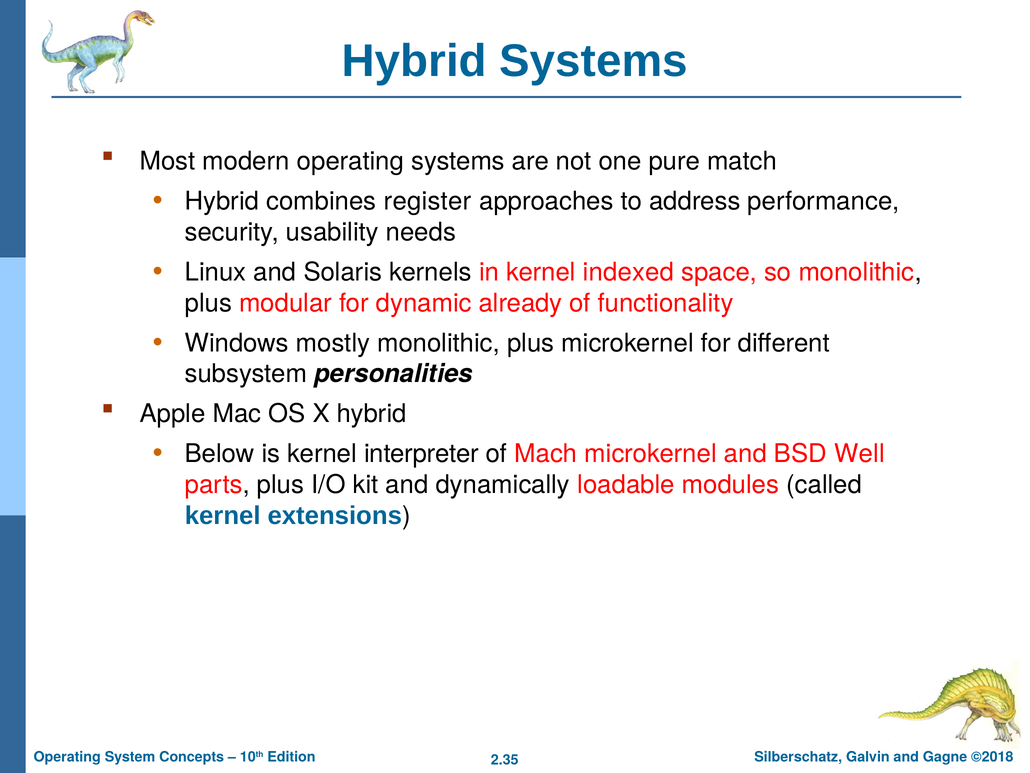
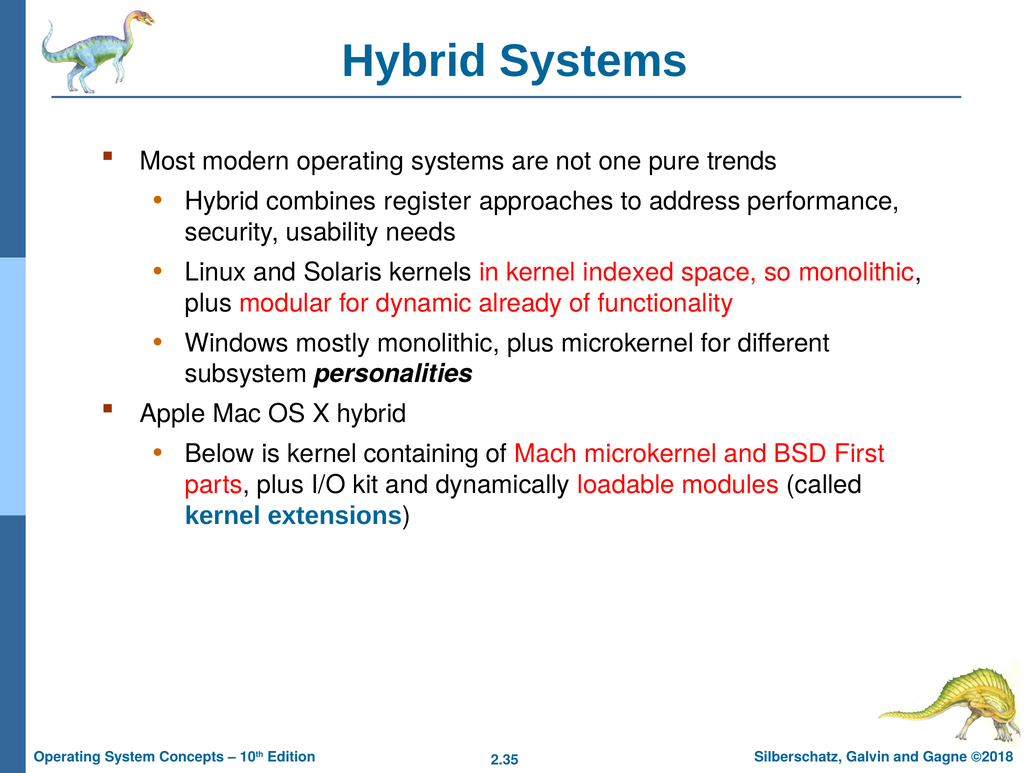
match: match -> trends
interpreter: interpreter -> containing
Well: Well -> First
